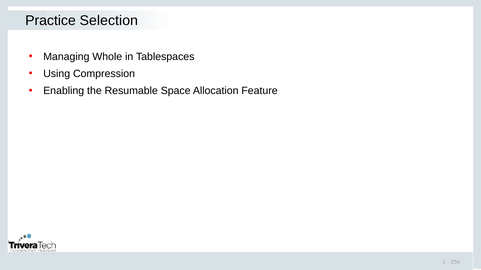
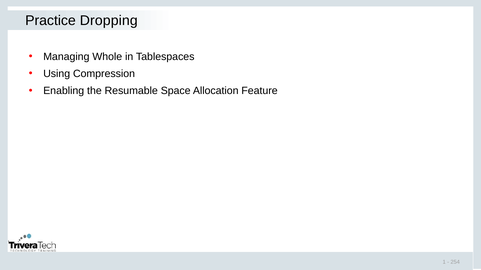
Selection: Selection -> Dropping
